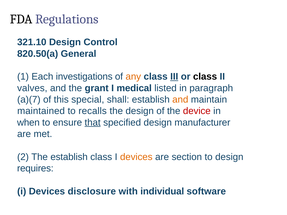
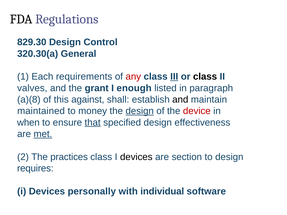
321.10: 321.10 -> 829.30
820.50(a: 820.50(a -> 320.30(a
investigations: investigations -> requirements
any colour: orange -> red
medical: medical -> enough
a)(7: a)(7 -> a)(8
special: special -> against
and at (180, 100) colour: orange -> black
recalls: recalls -> money
design at (140, 111) underline: none -> present
manufacturer: manufacturer -> effectiveness
met underline: none -> present
The establish: establish -> practices
devices at (136, 157) colour: orange -> black
disclosure: disclosure -> personally
